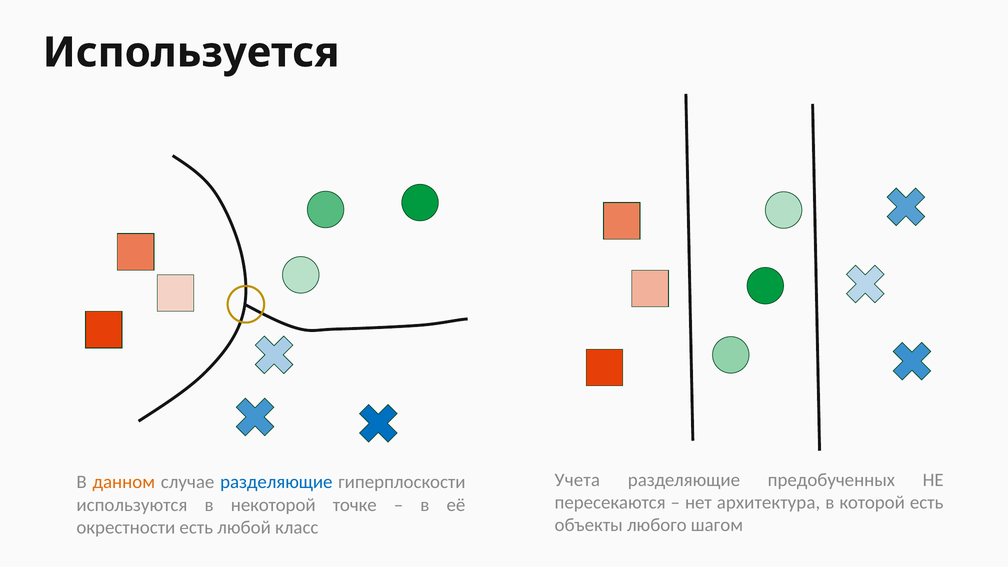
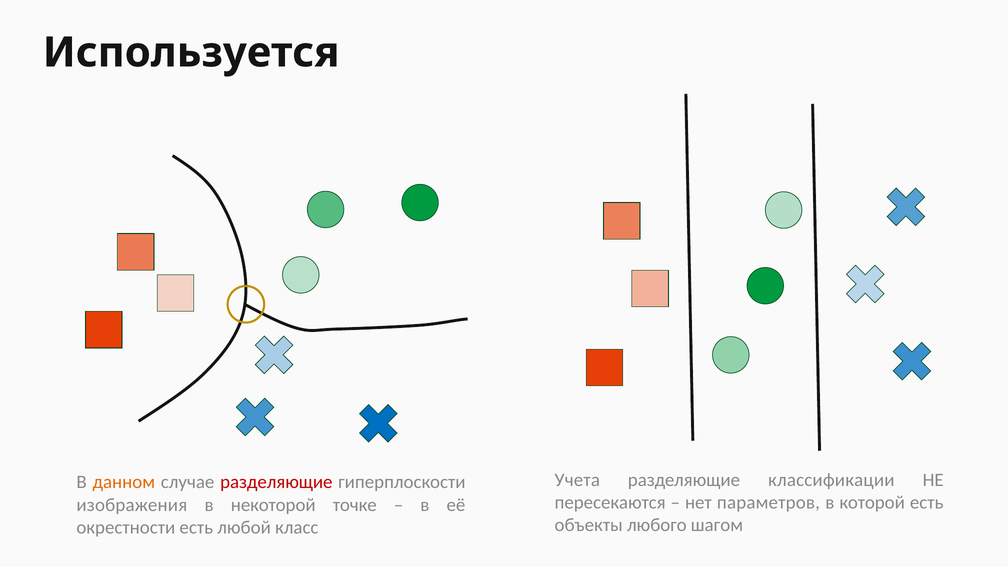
предобученных: предобученных -> классификации
разделяющие at (276, 482) colour: blue -> red
архитектура: архитектура -> параметров
используются: используются -> изображения
